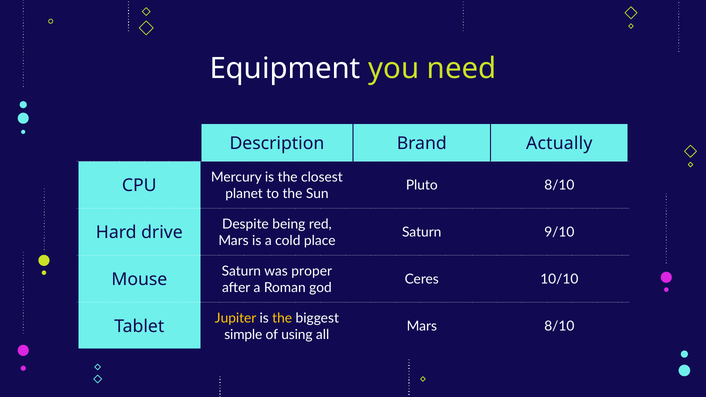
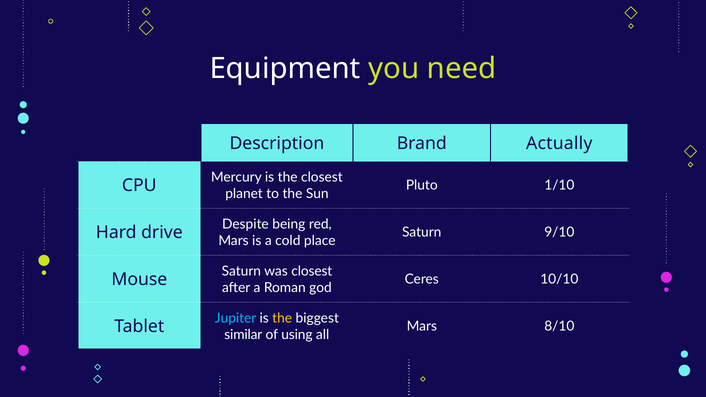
Pluto 8/10: 8/10 -> 1/10
was proper: proper -> closest
Jupiter colour: yellow -> light blue
simple: simple -> similar
